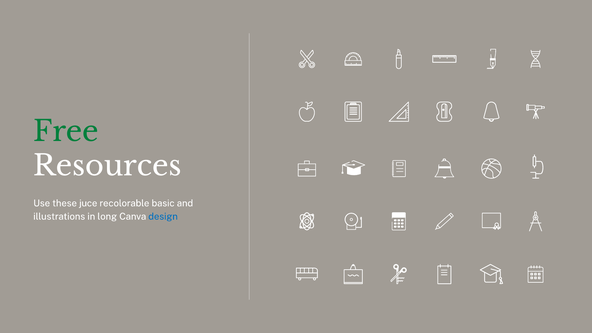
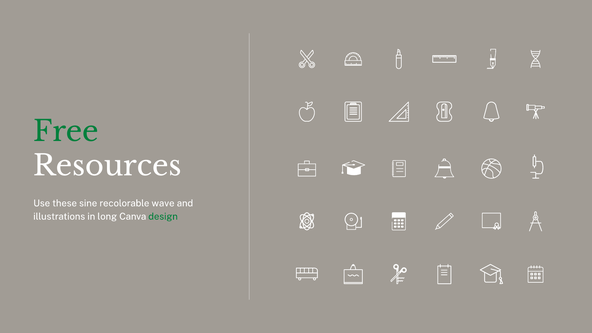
juce: juce -> sine
basic: basic -> wave
design colour: blue -> green
